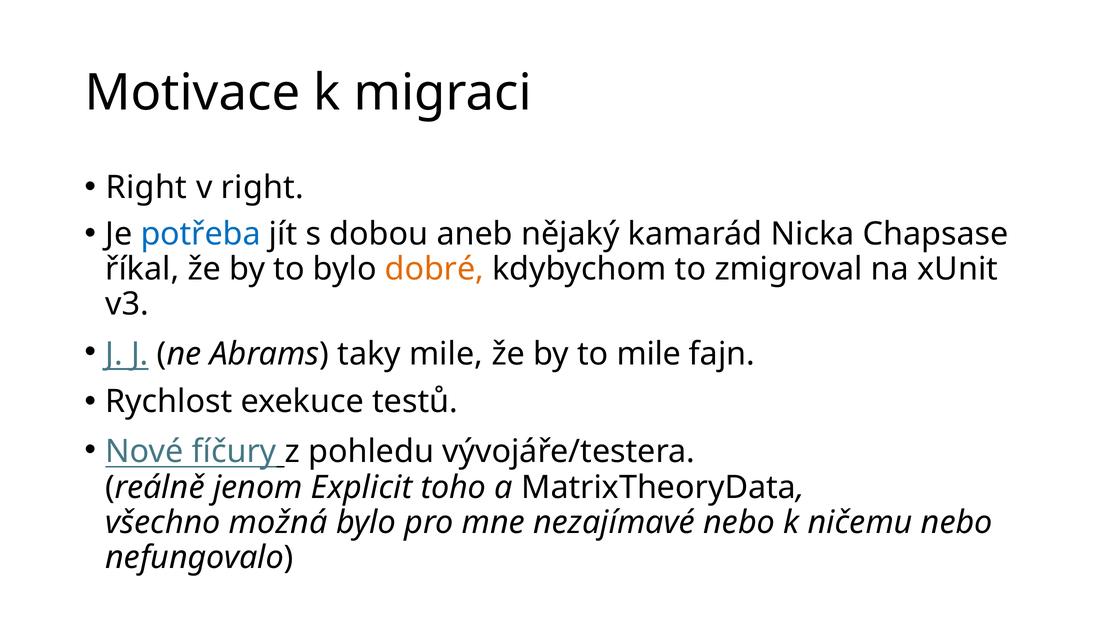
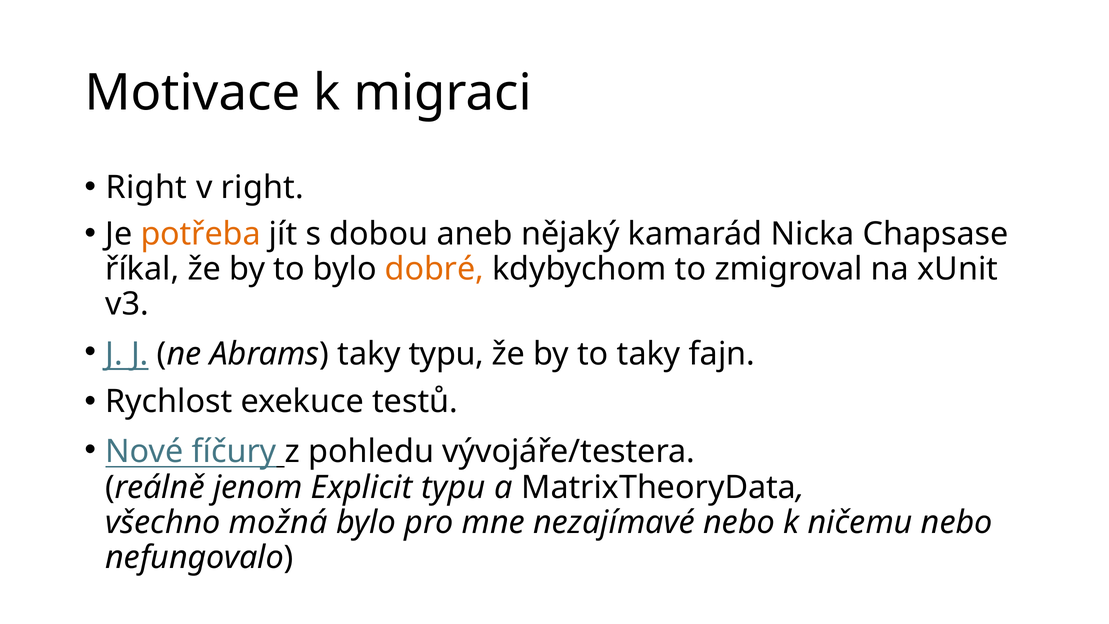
potřeba colour: blue -> orange
taky mile: mile -> typu
to mile: mile -> taky
Explicit toho: toho -> typu
